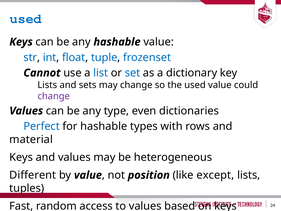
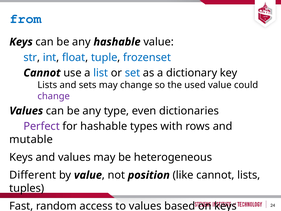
used at (26, 19): used -> from
Perfect colour: blue -> purple
material: material -> mutable
like except: except -> cannot
